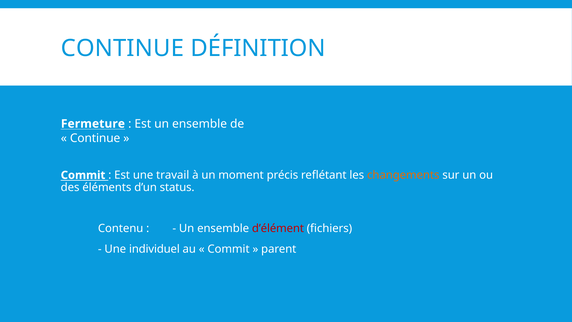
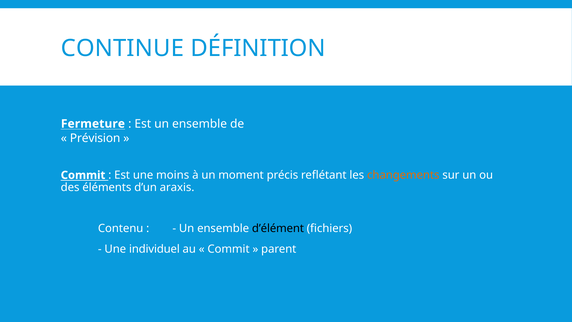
Continue at (95, 138): Continue -> Prévision
travail: travail -> moins
status: status -> araxis
d’élément colour: red -> black
